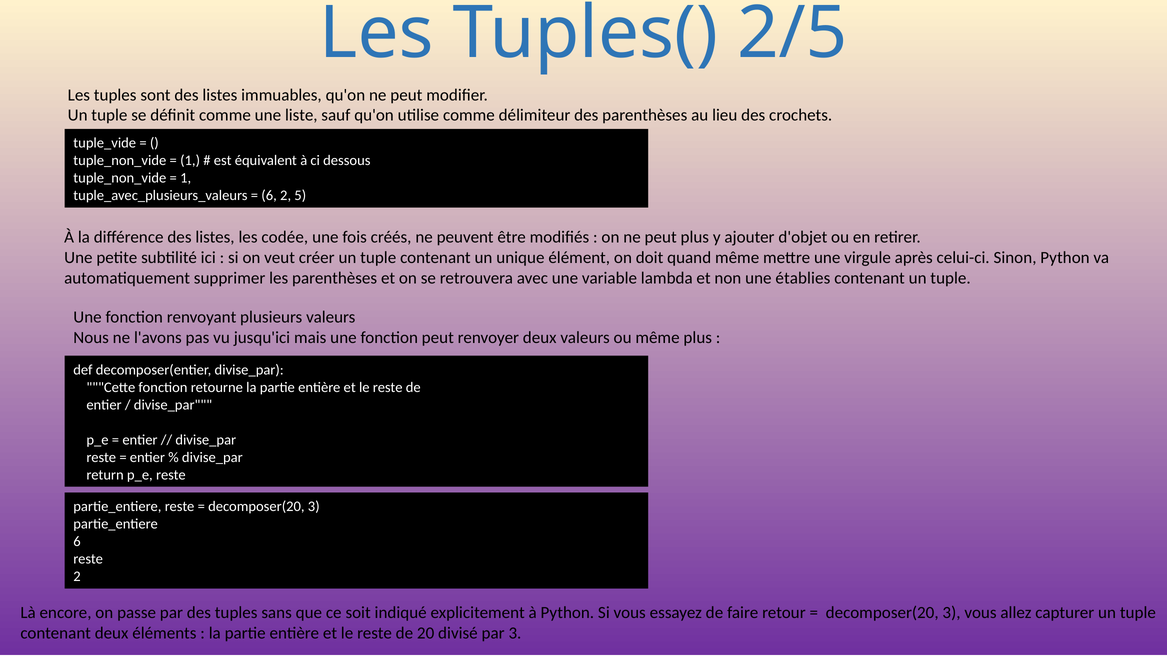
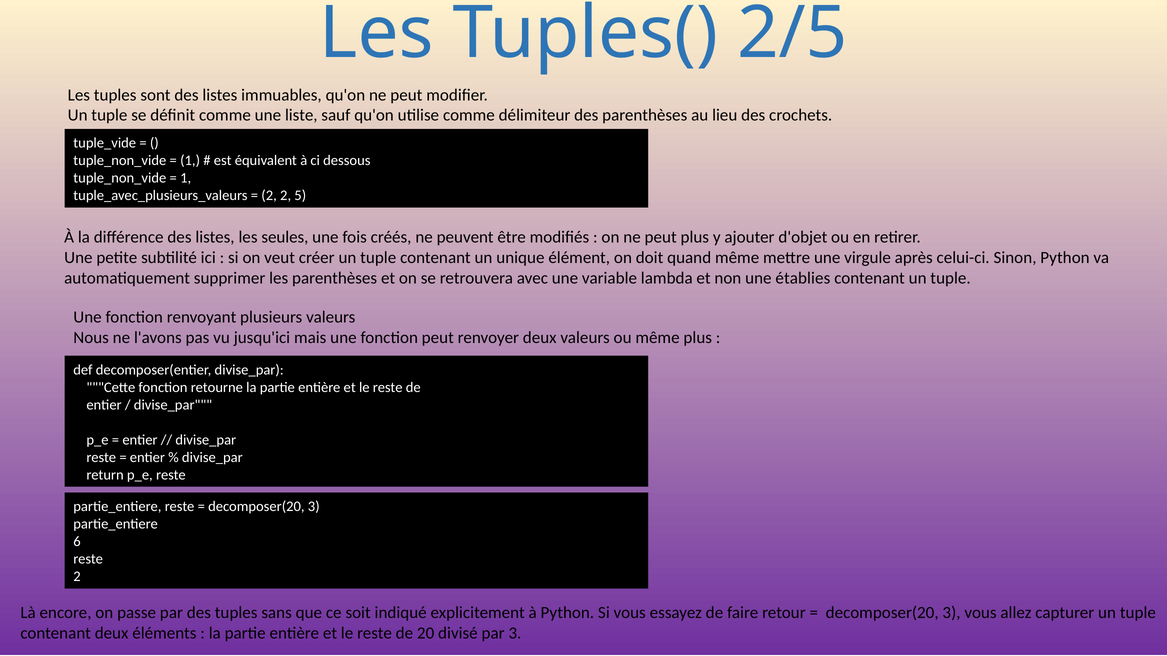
6 at (269, 196): 6 -> 2
codée: codée -> seules
